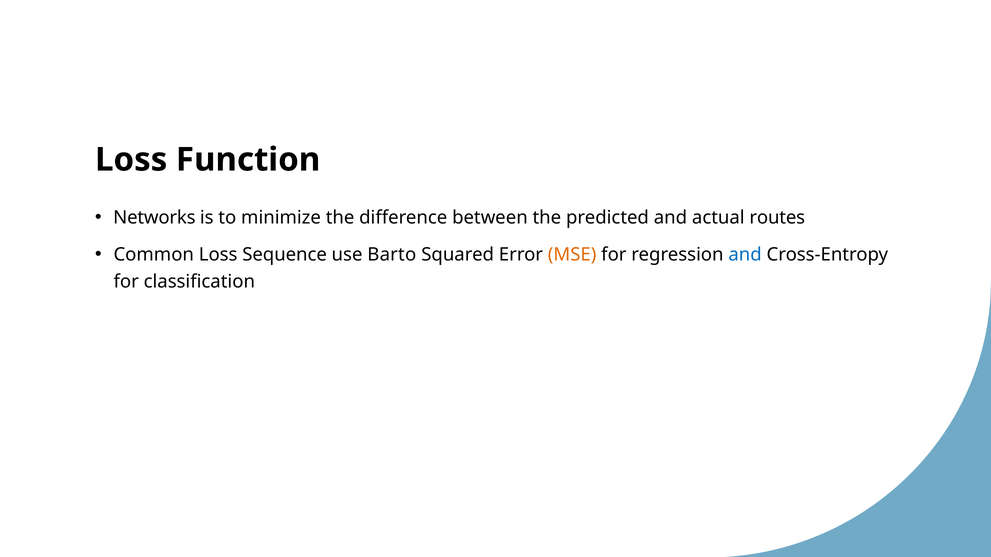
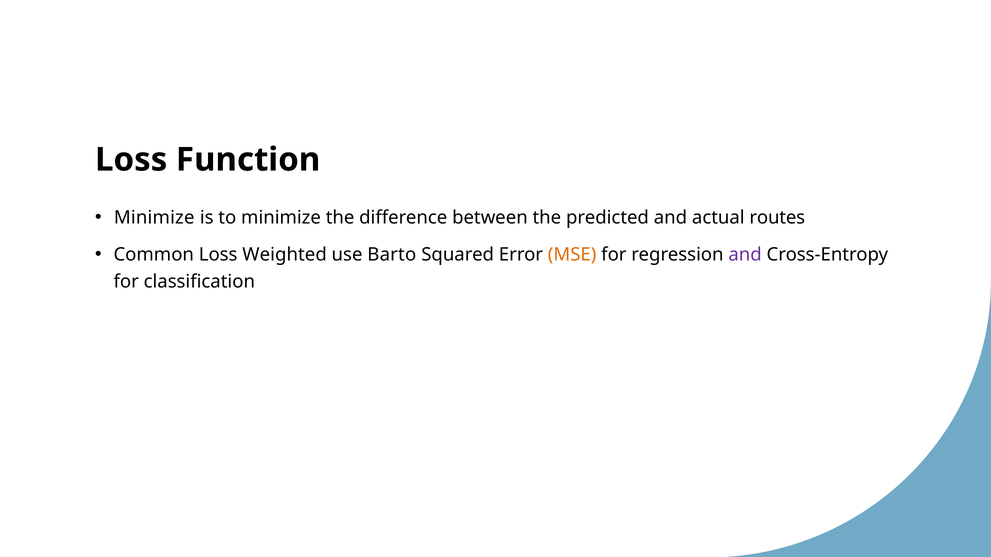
Networks at (154, 218): Networks -> Minimize
Sequence: Sequence -> Weighted
and at (745, 255) colour: blue -> purple
